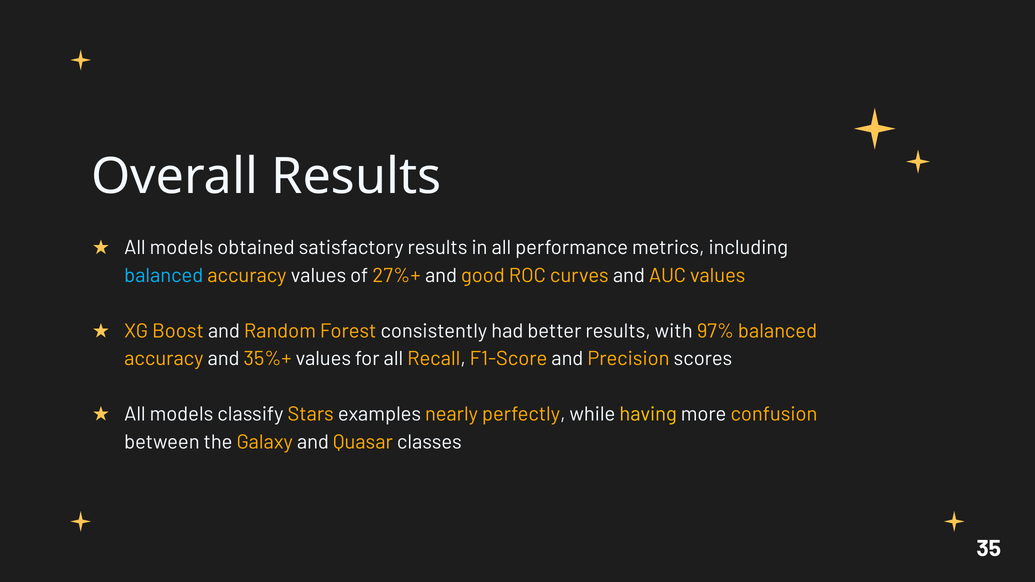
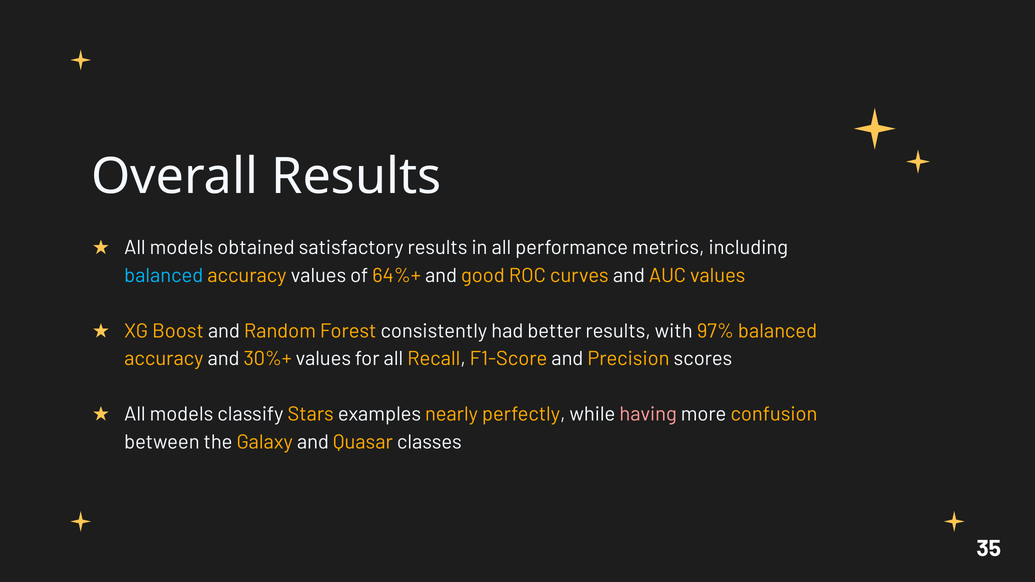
27%+: 27%+ -> 64%+
35%+: 35%+ -> 30%+
having colour: yellow -> pink
